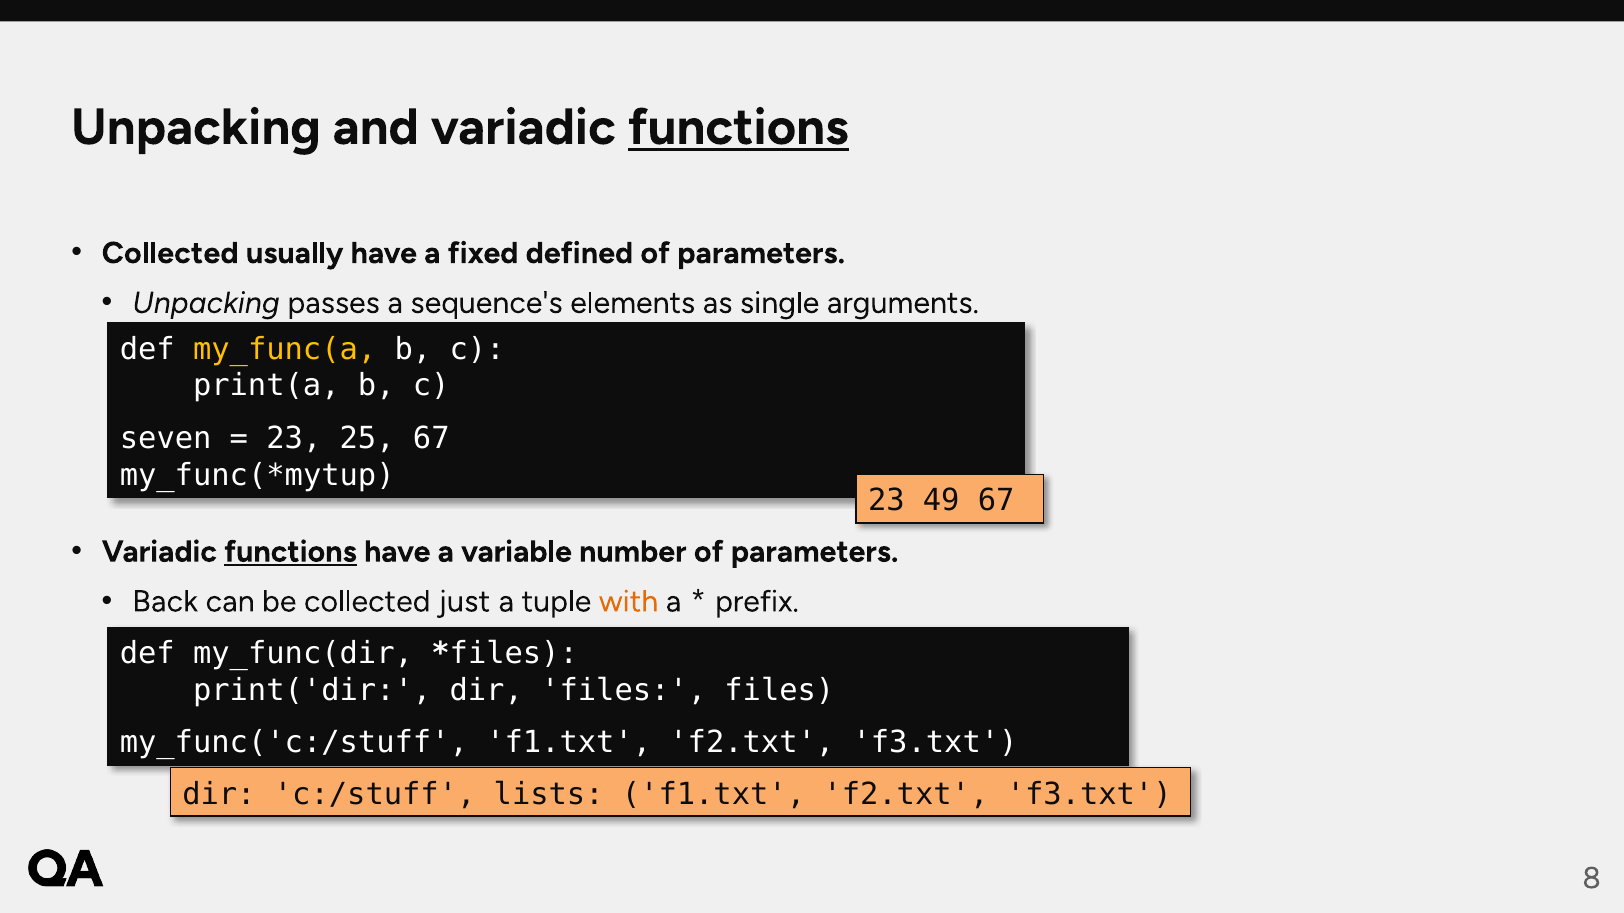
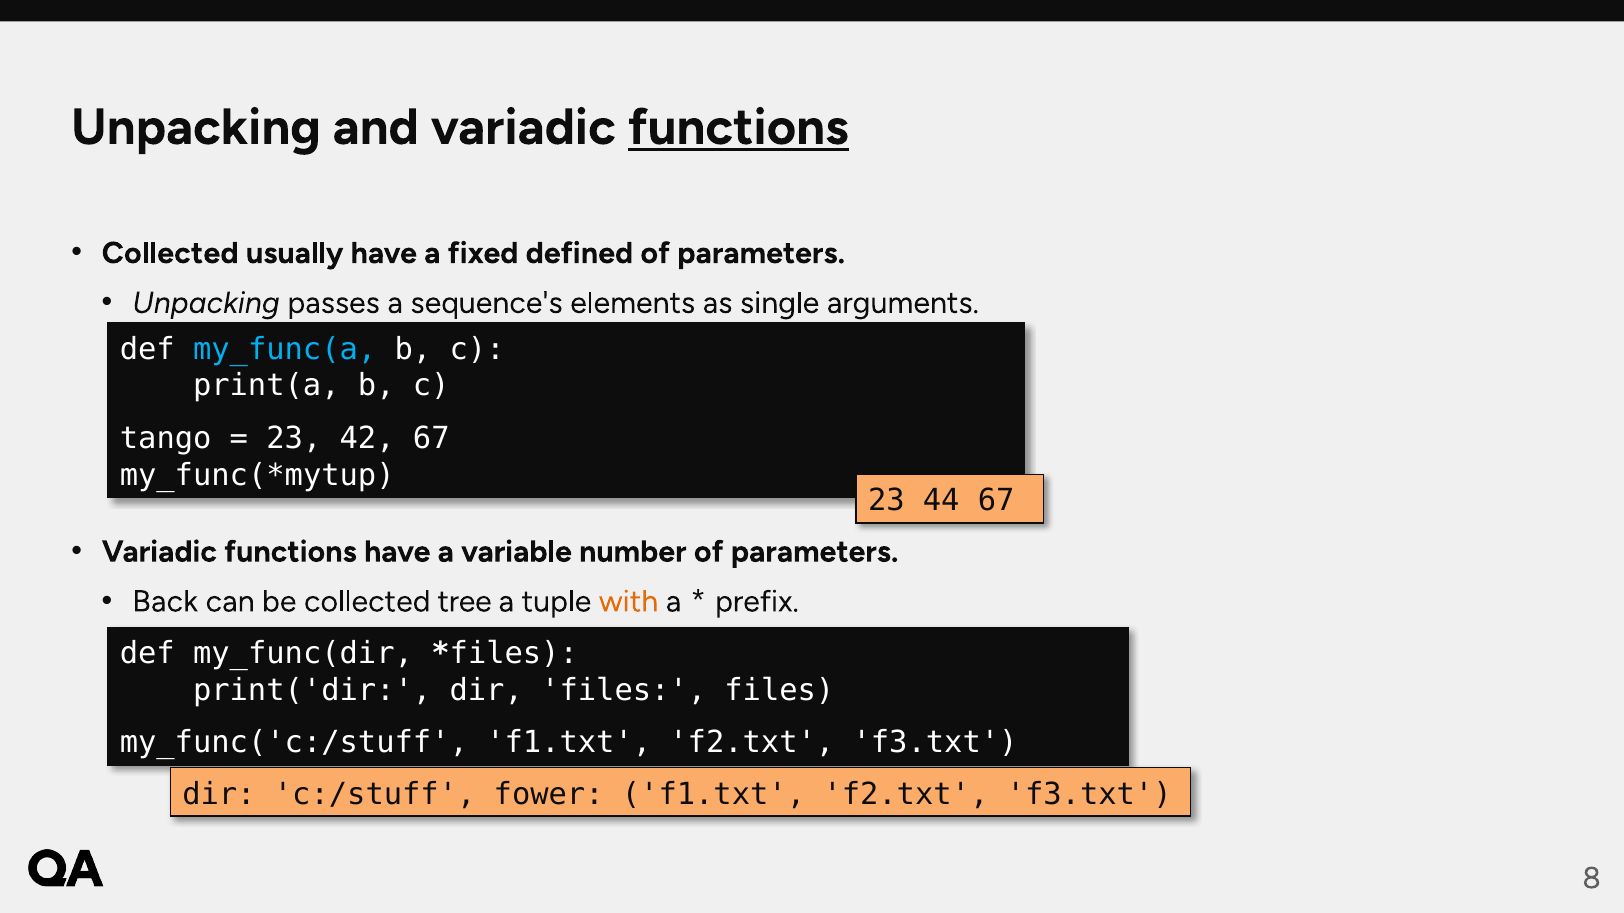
my_func(a colour: yellow -> light blue
seven: seven -> tango
25: 25 -> 42
49: 49 -> 44
functions at (290, 552) underline: present -> none
just: just -> tree
lists: lists -> fower
